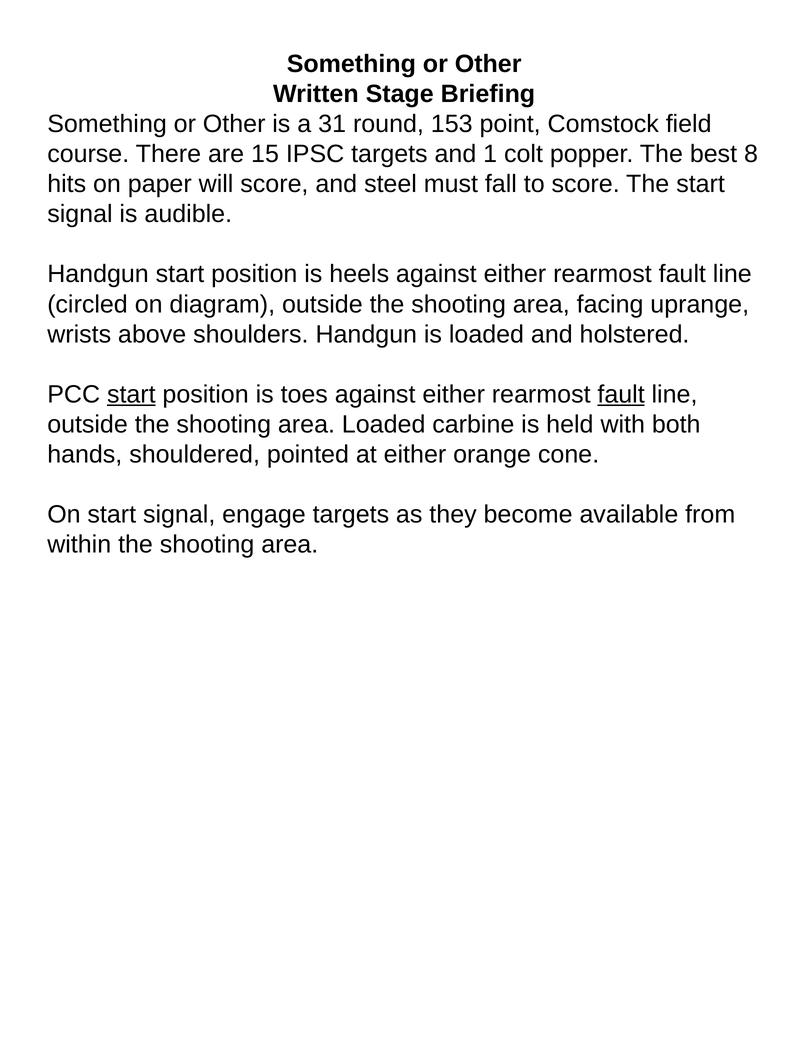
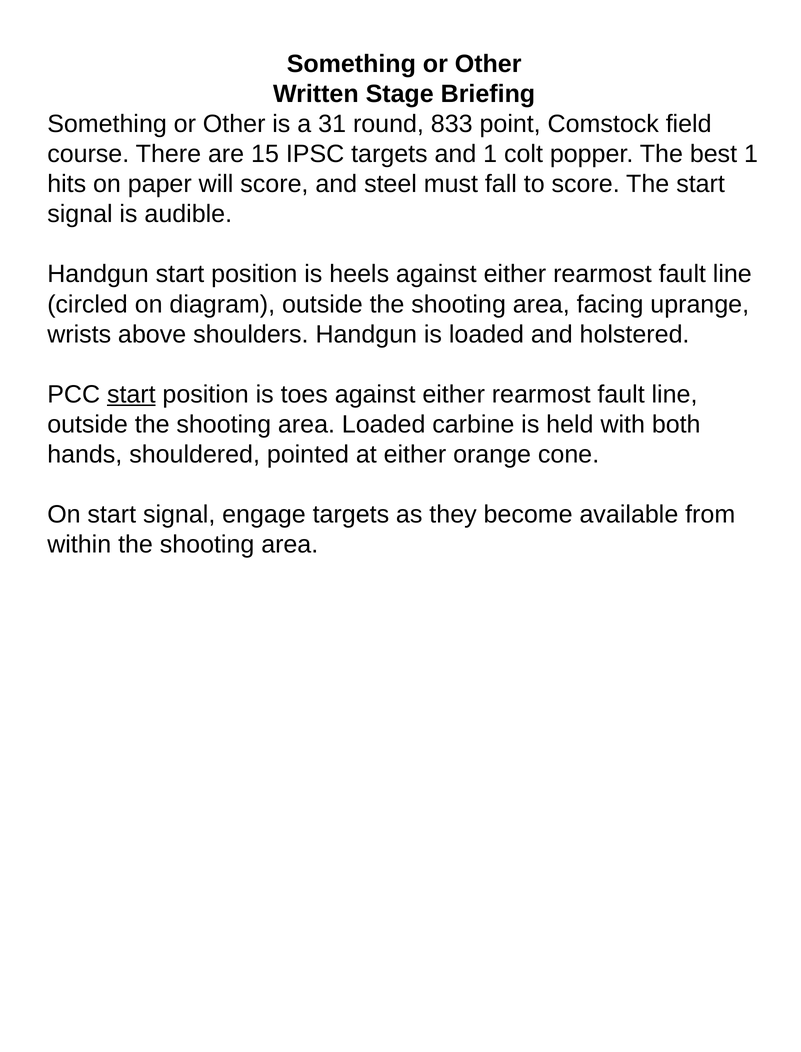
153: 153 -> 833
best 8: 8 -> 1
fault at (621, 394) underline: present -> none
